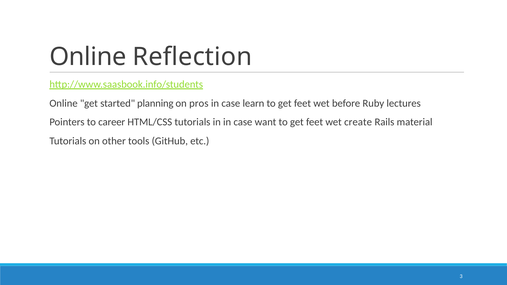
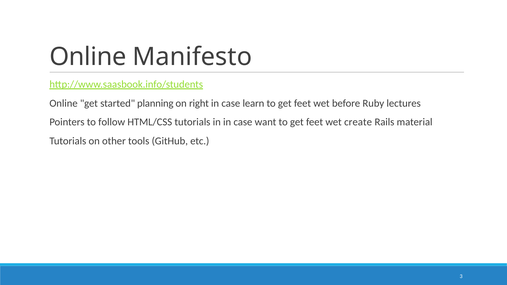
Reflection: Reflection -> Manifesto
pros: pros -> right
career: career -> follow
